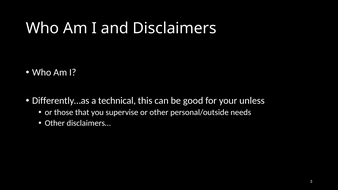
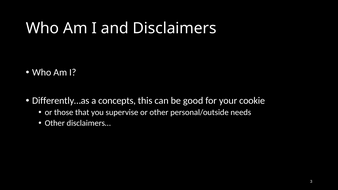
technical: technical -> concepts
unless: unless -> cookie
